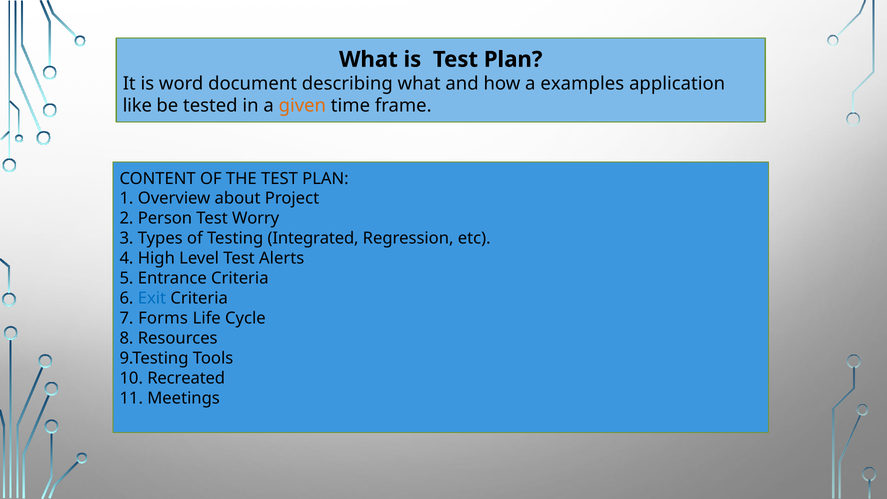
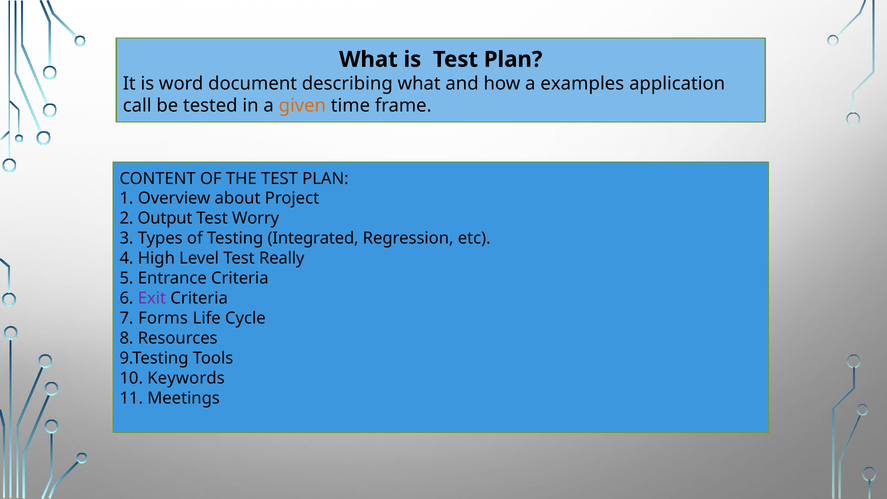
like: like -> call
Person: Person -> Output
Alerts: Alerts -> Really
Exit colour: blue -> purple
Recreated: Recreated -> Keywords
